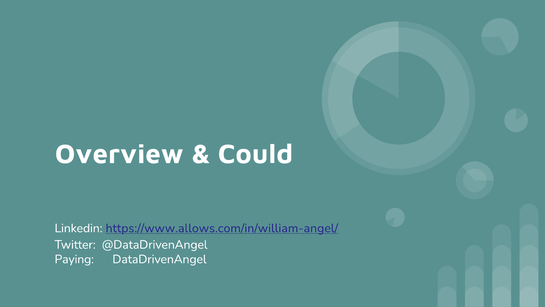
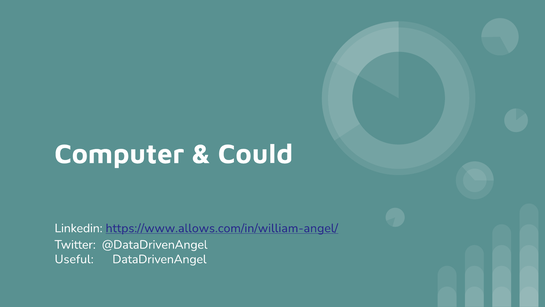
Overview: Overview -> Computer
Paying: Paying -> Useful
